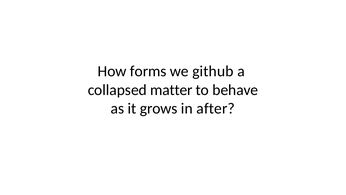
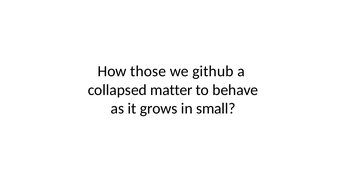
forms: forms -> those
after: after -> small
